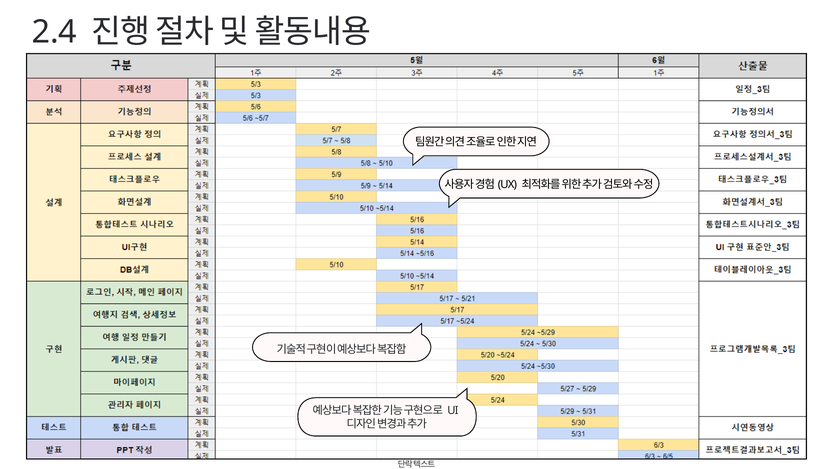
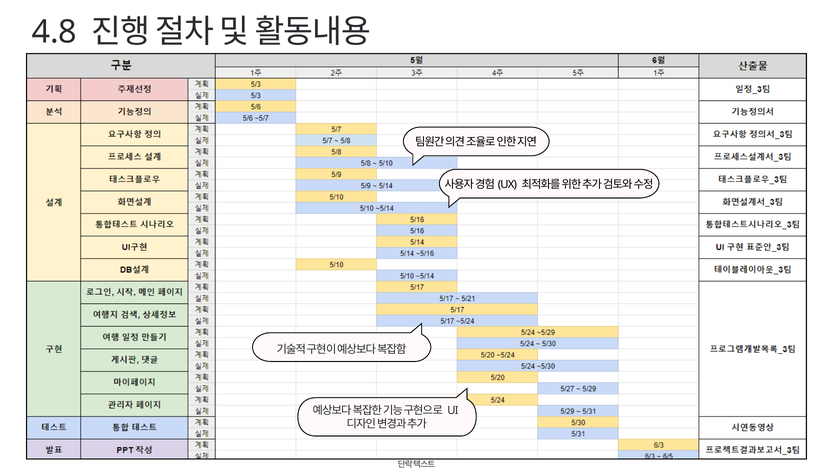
2.4: 2.4 -> 4.8
